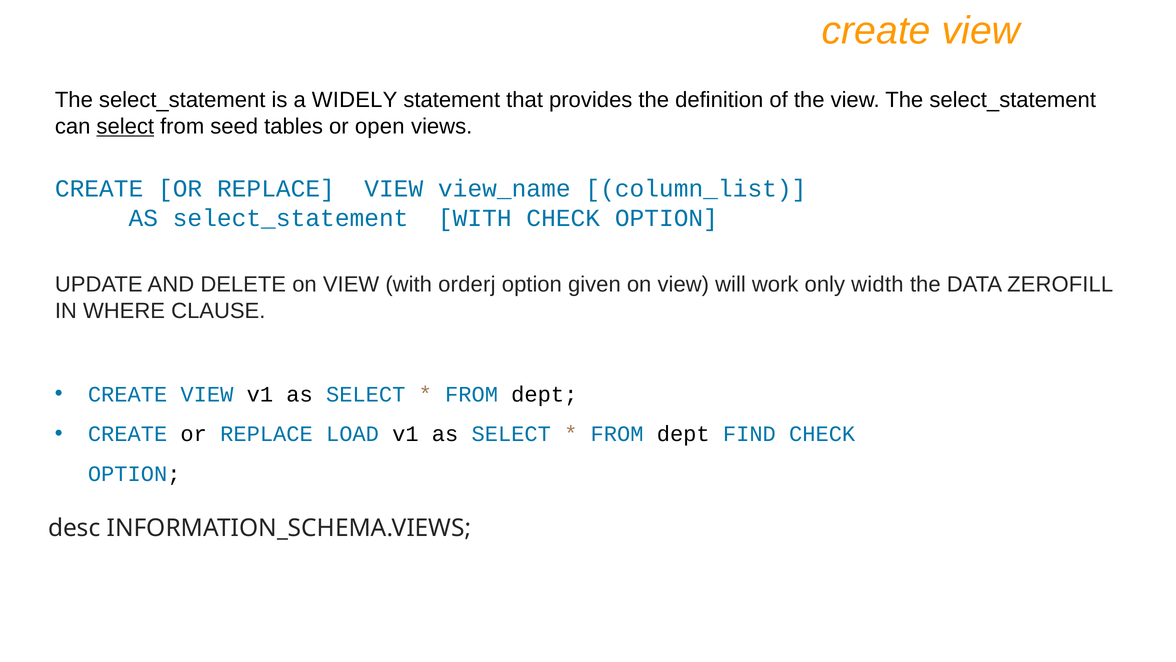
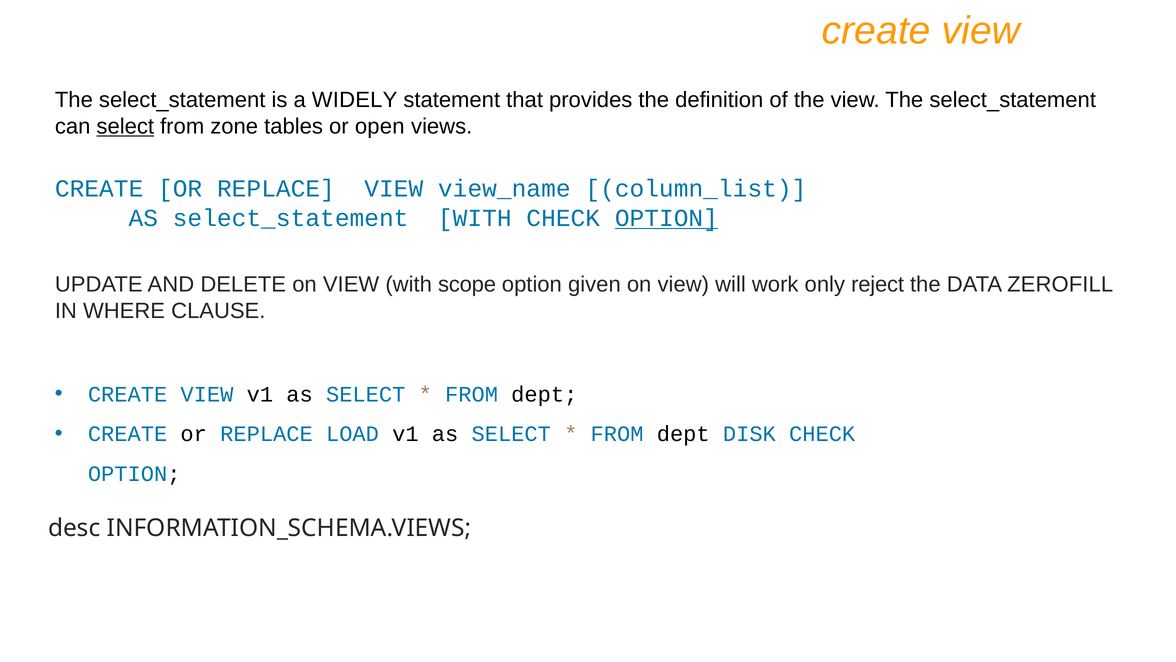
seed: seed -> zone
OPTION at (666, 218) underline: none -> present
orderj: orderj -> scope
width: width -> reject
FIND: FIND -> DISK
